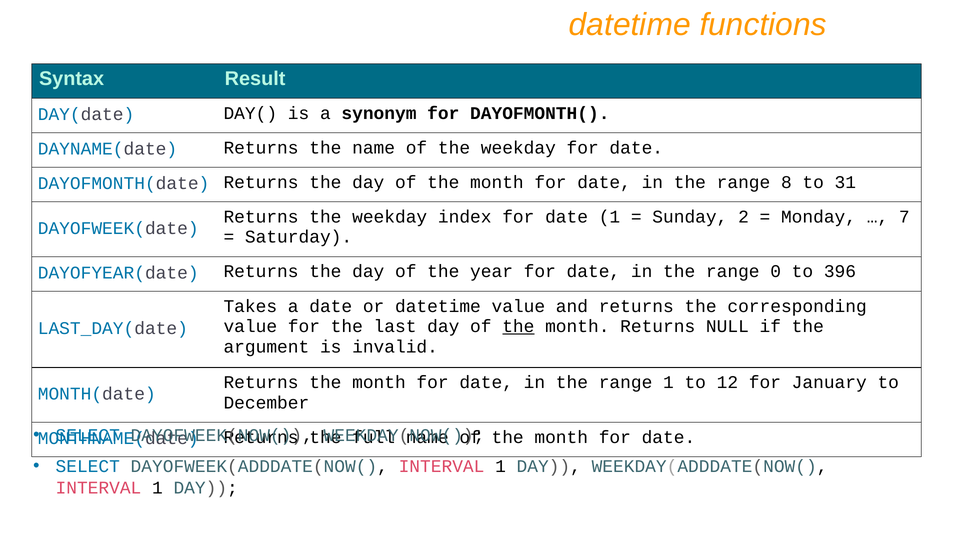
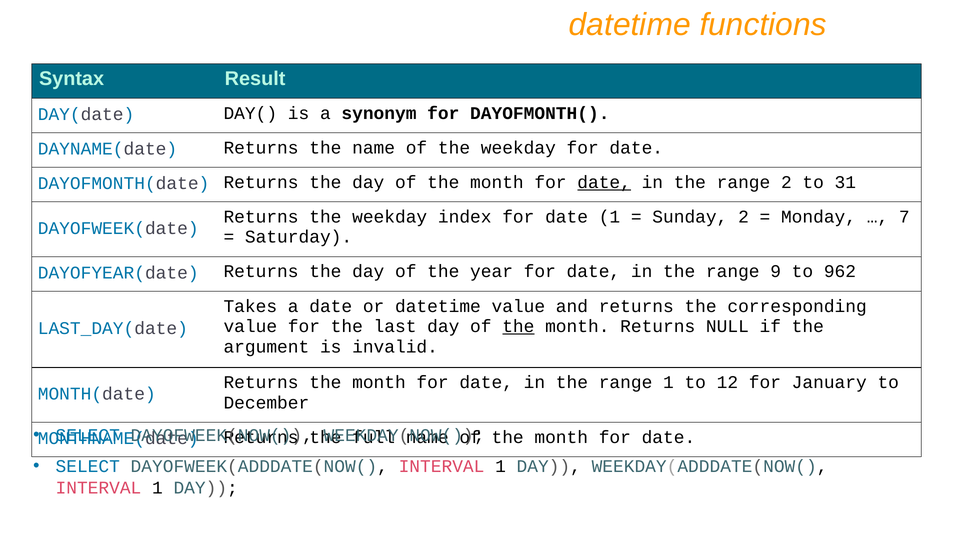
date at (604, 182) underline: none -> present
range 8: 8 -> 2
0: 0 -> 9
396: 396 -> 962
